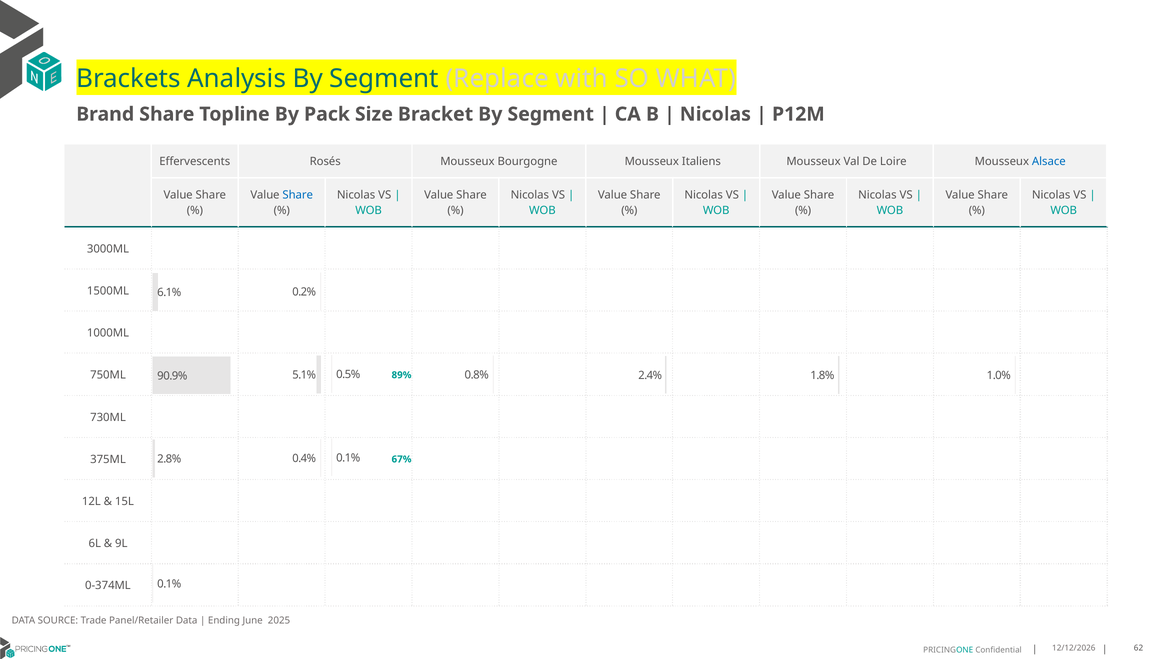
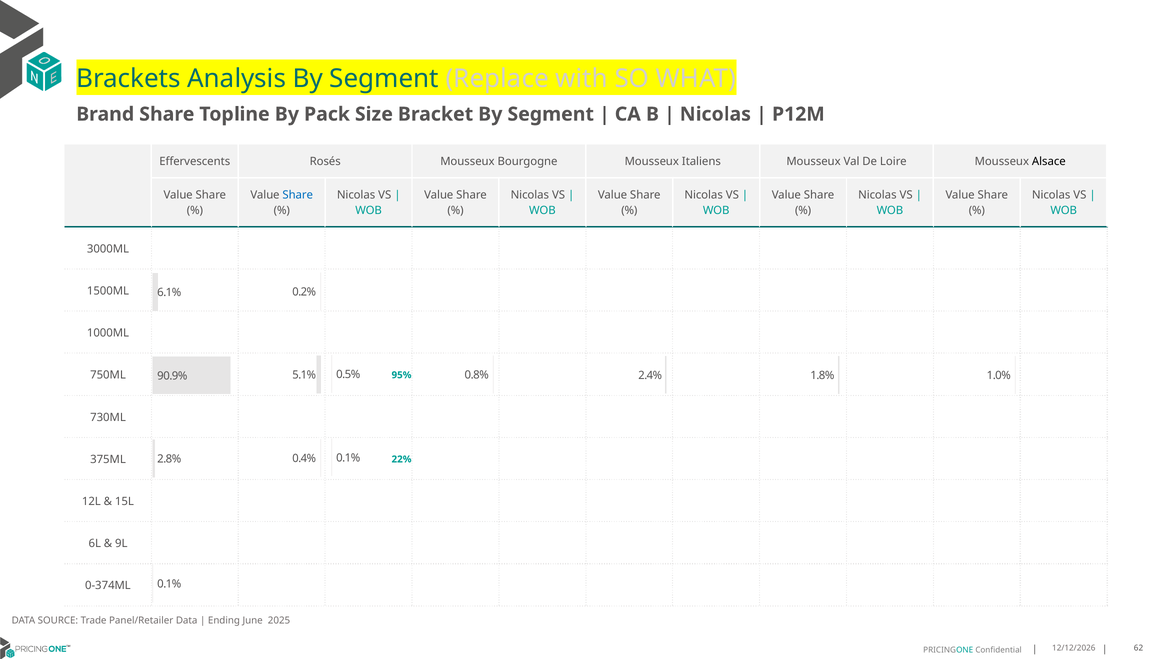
Alsace colour: blue -> black
89%: 89% -> 95%
67%: 67% -> 22%
